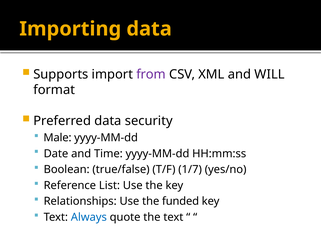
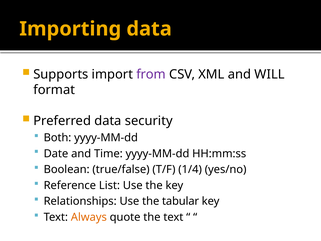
Male: Male -> Both
1/7: 1/7 -> 1/4
funded: funded -> tabular
Always colour: blue -> orange
